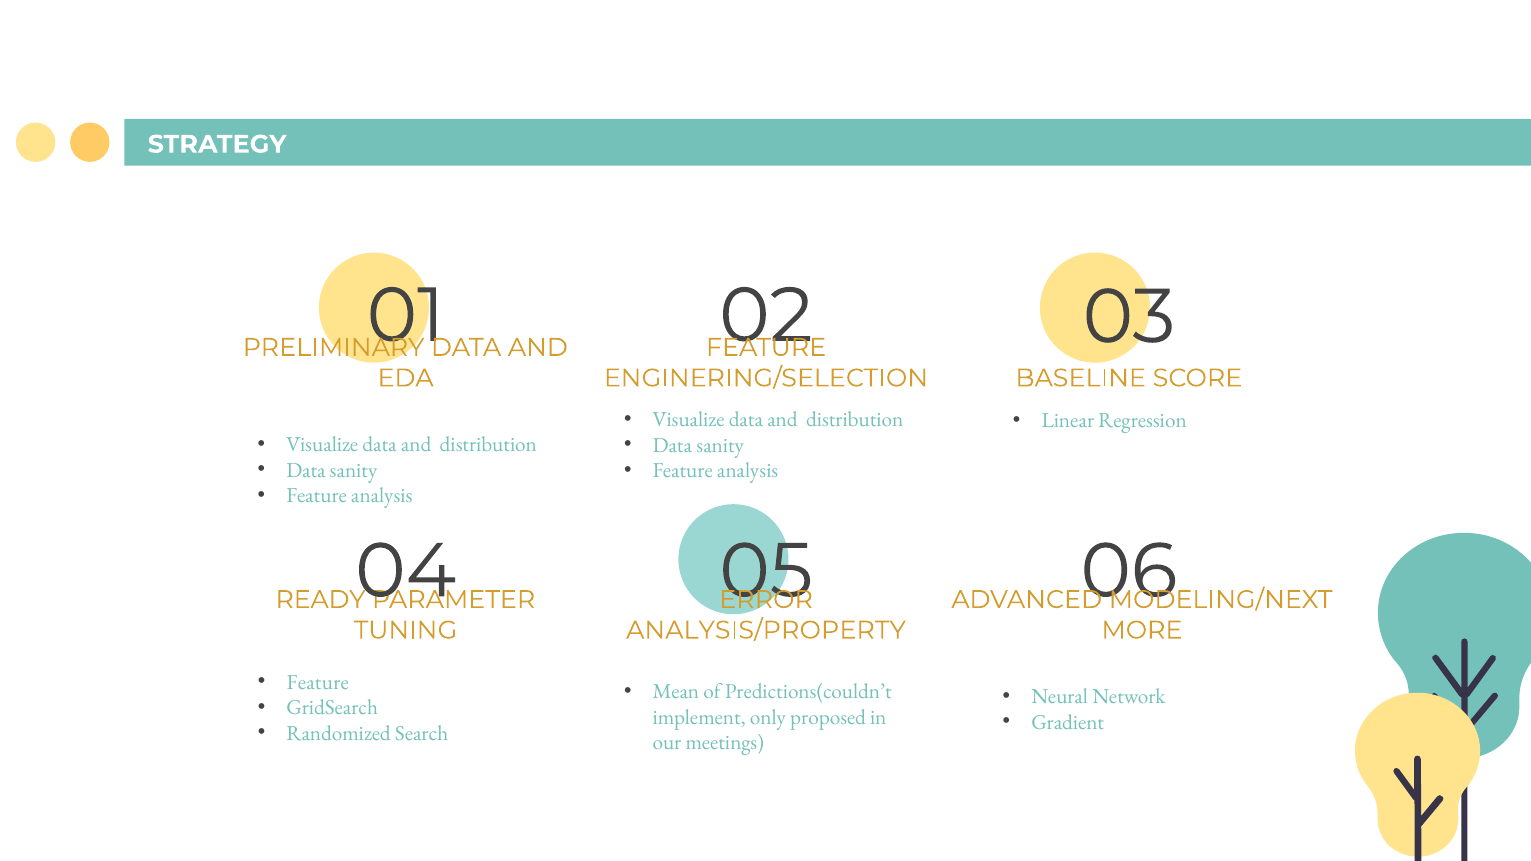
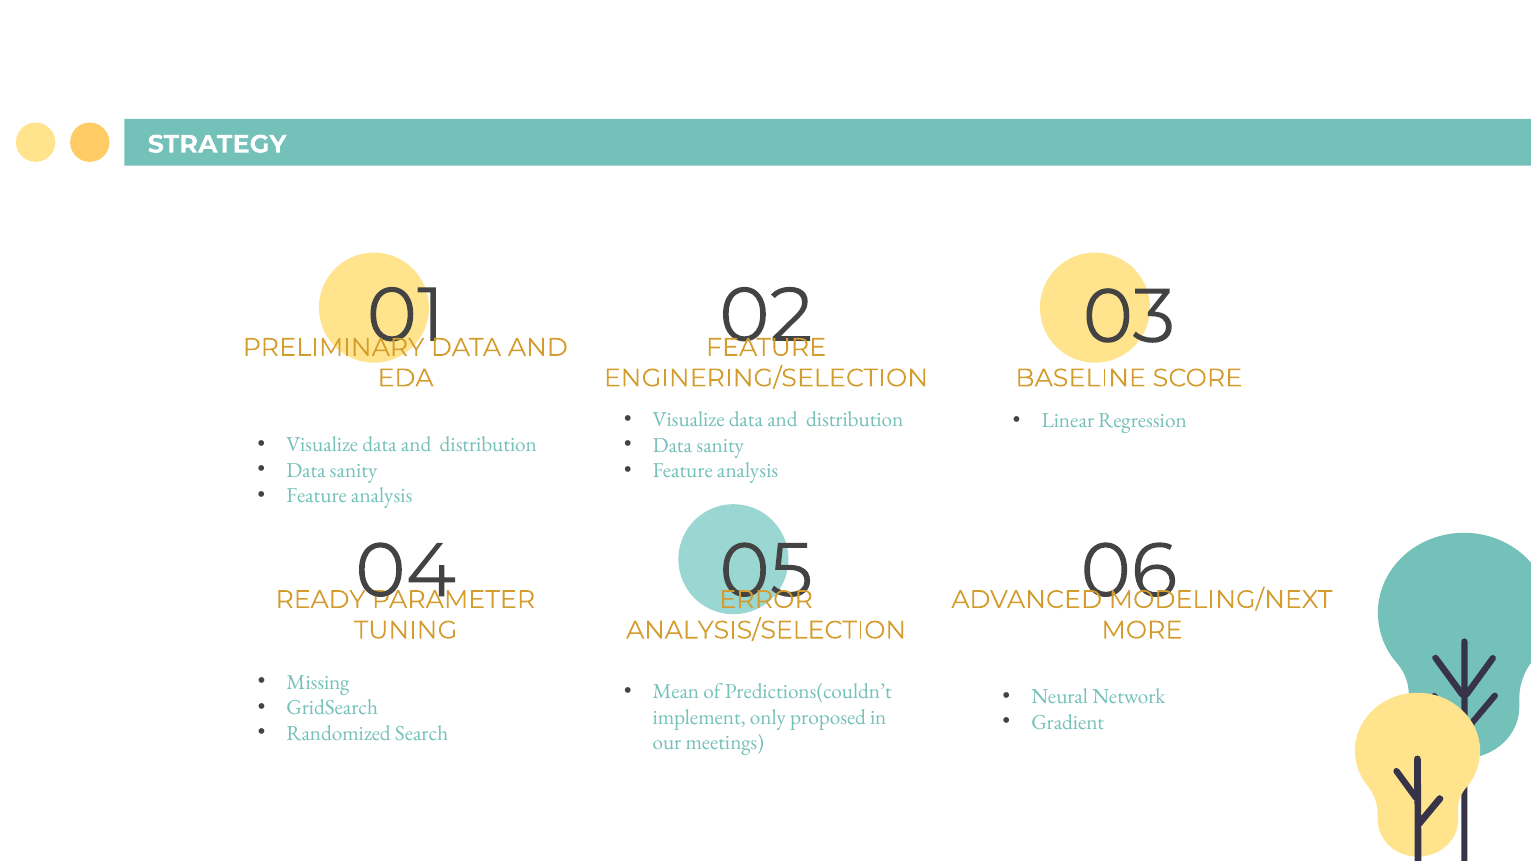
ANALYSIS/PROPERTY: ANALYSIS/PROPERTY -> ANALYSIS/SELECTION
Feature at (318, 682): Feature -> Missing
